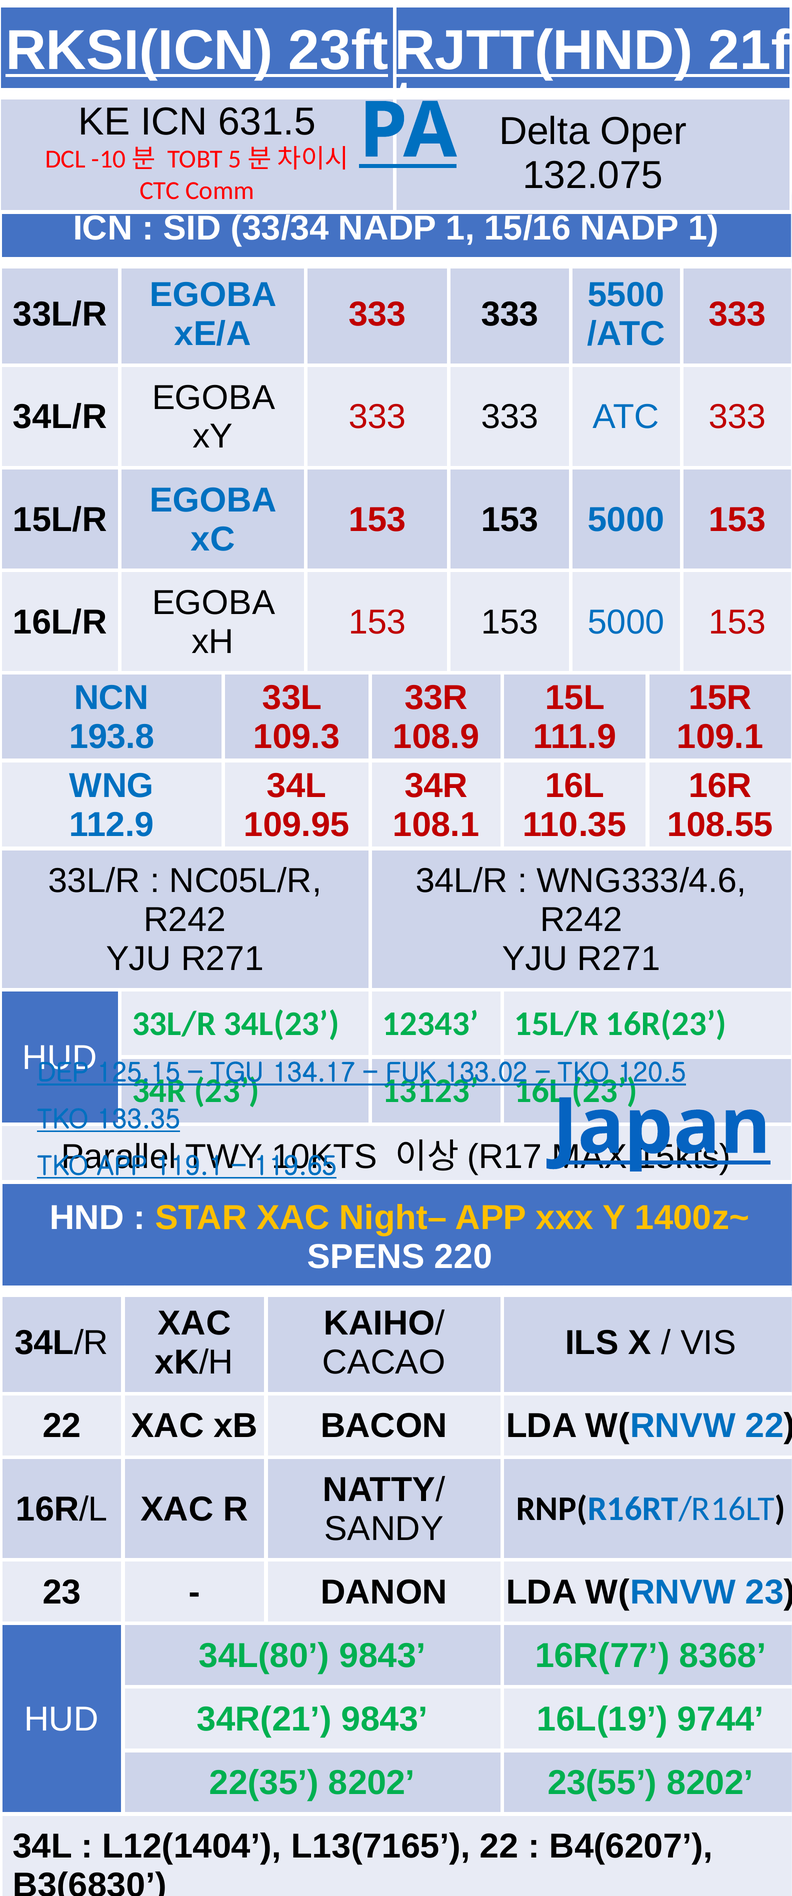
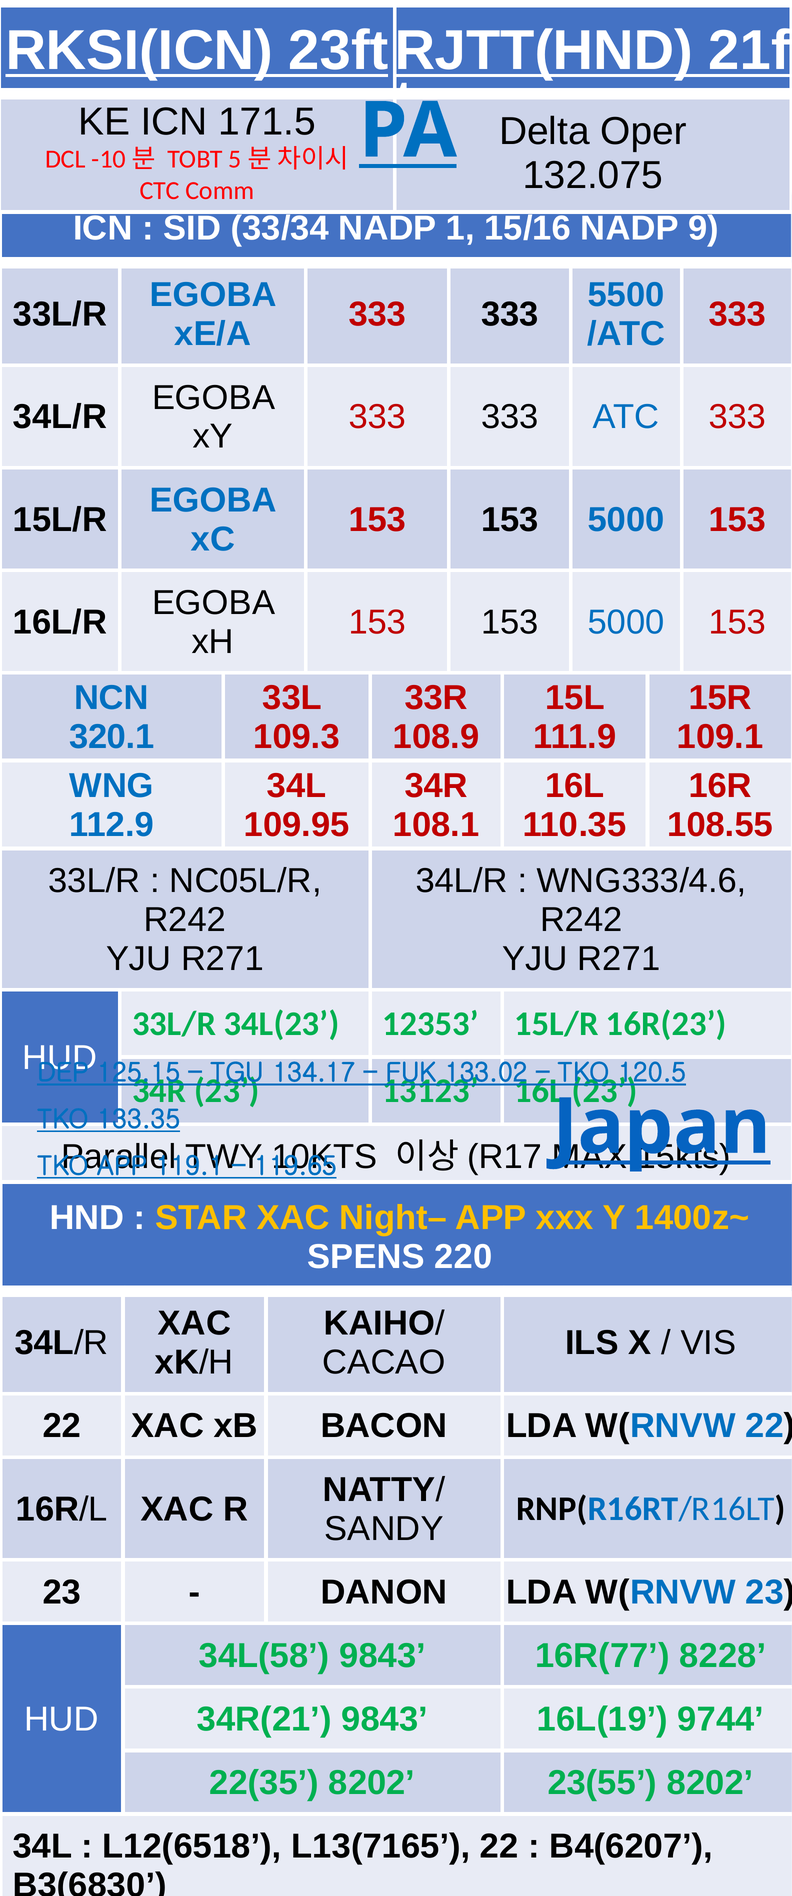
631.5: 631.5 -> 171.5
15/16 NADP 1: 1 -> 9
193.8: 193.8 -> 320.1
12343: 12343 -> 12353
34L(80: 34L(80 -> 34L(58
8368: 8368 -> 8228
L12(1404: L12(1404 -> L12(6518
